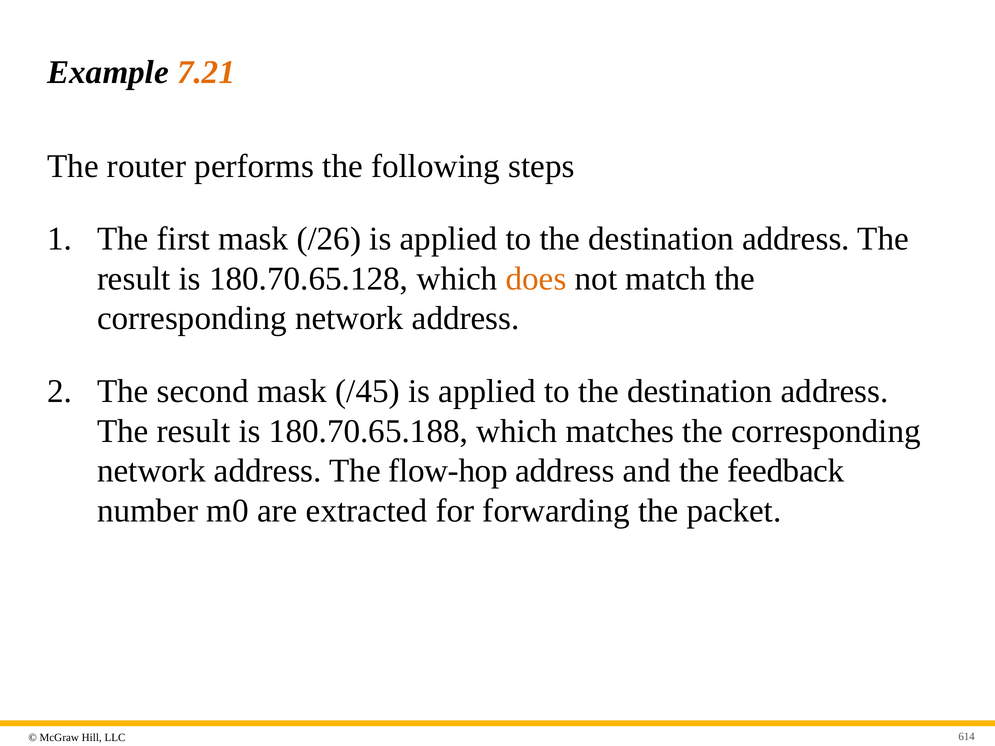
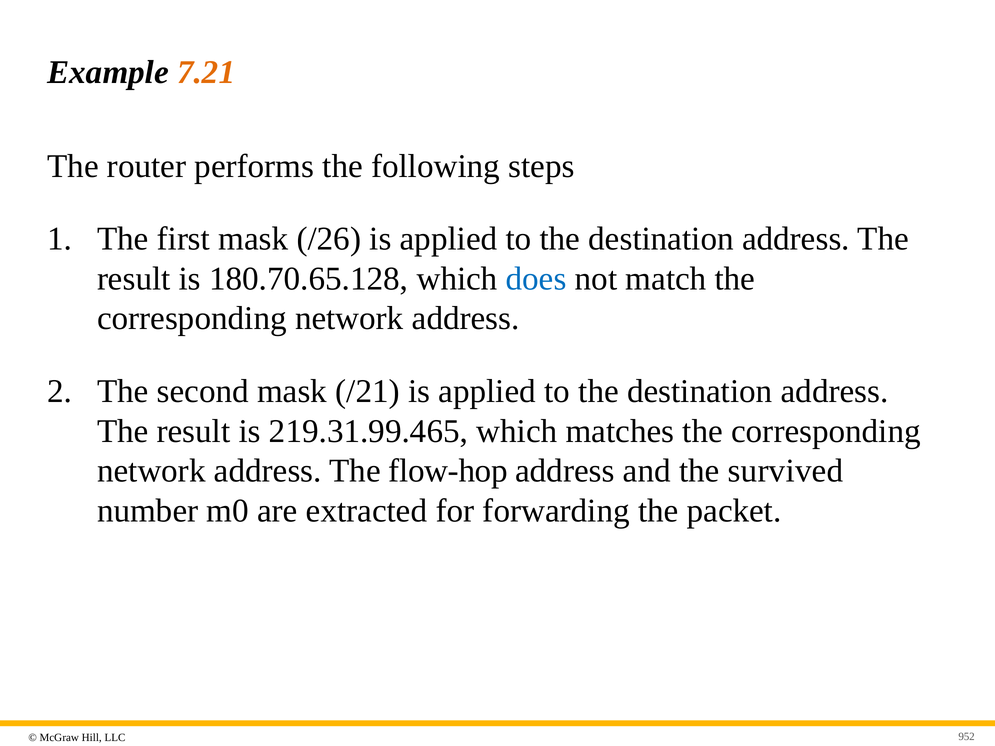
does colour: orange -> blue
/45: /45 -> /21
180.70.65.188: 180.70.65.188 -> 219.31.99.465
feedback: feedback -> survived
614: 614 -> 952
